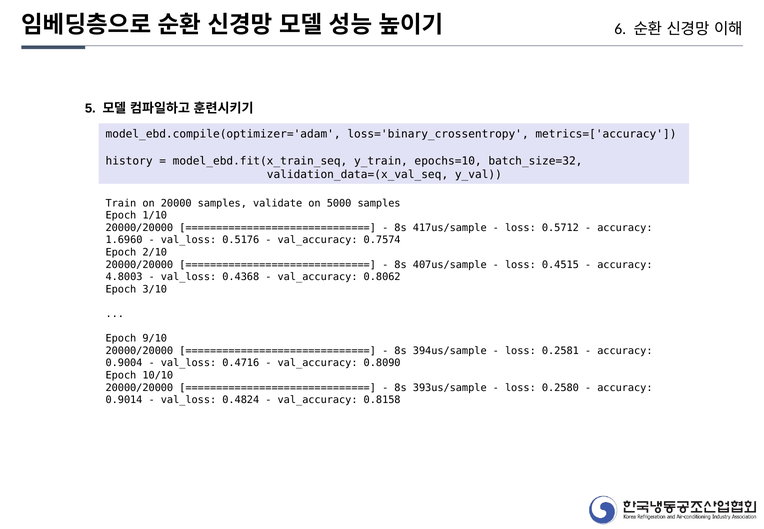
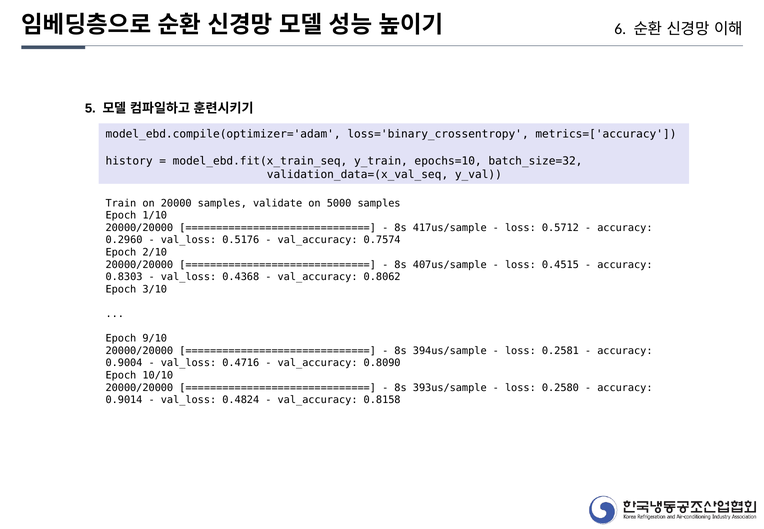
1.6960: 1.6960 -> 0.2960
4.8003: 4.8003 -> 0.8303
